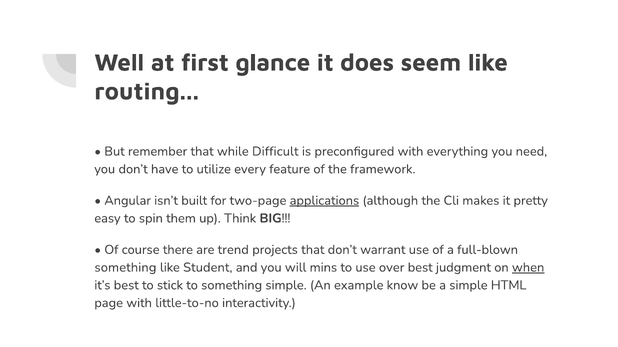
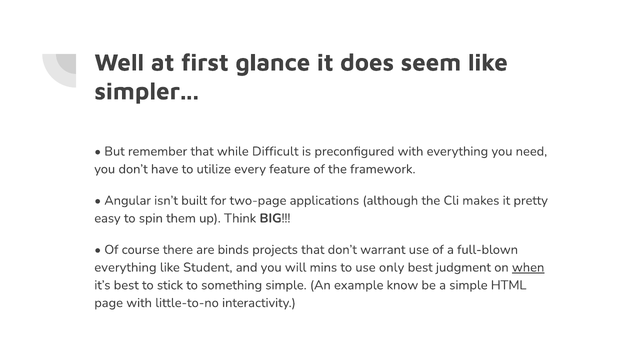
routing: routing -> simpler
applications underline: present -> none
trend: trend -> binds
something at (125, 268): something -> everything
over: over -> only
